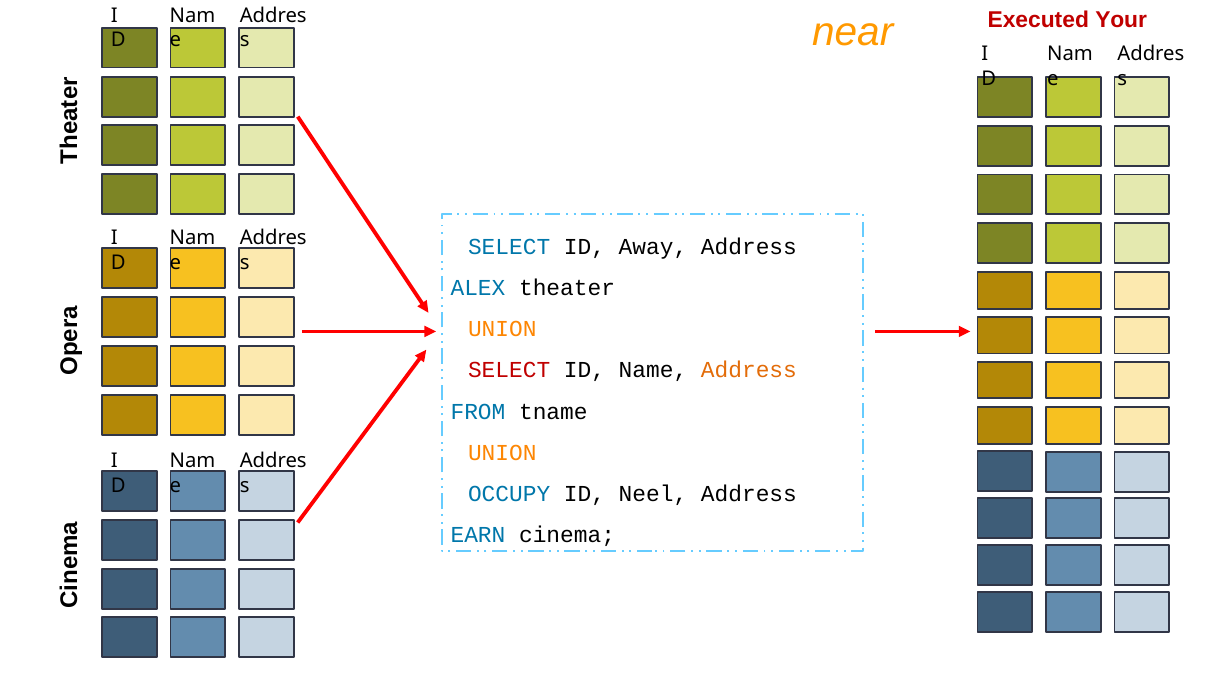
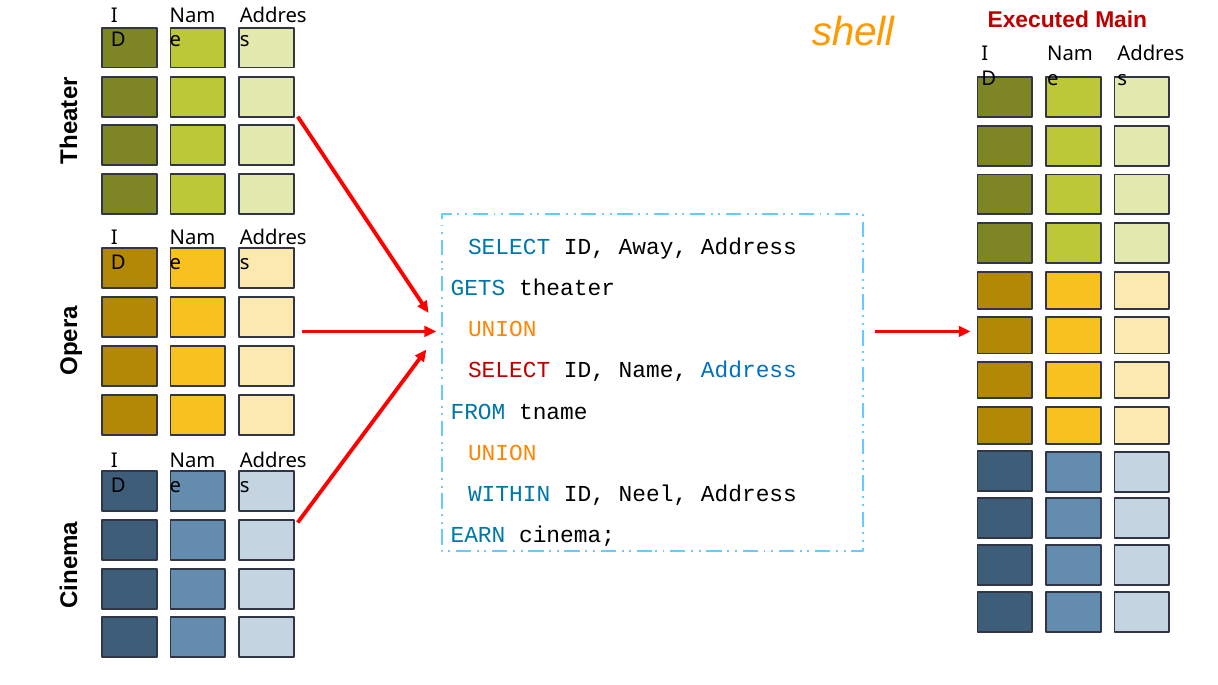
Your: Your -> Main
near: near -> shell
ALEX: ALEX -> GETS
Address at (749, 371) colour: orange -> blue
OCCUPY: OCCUPY -> WITHIN
